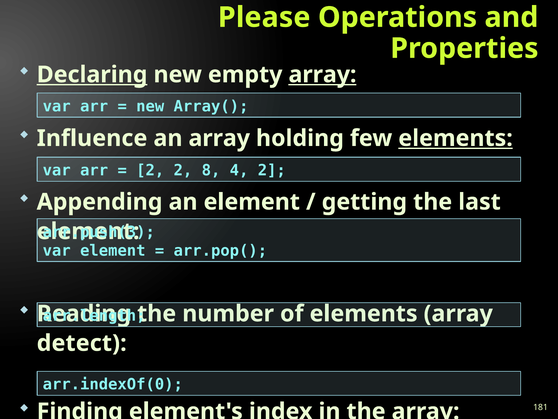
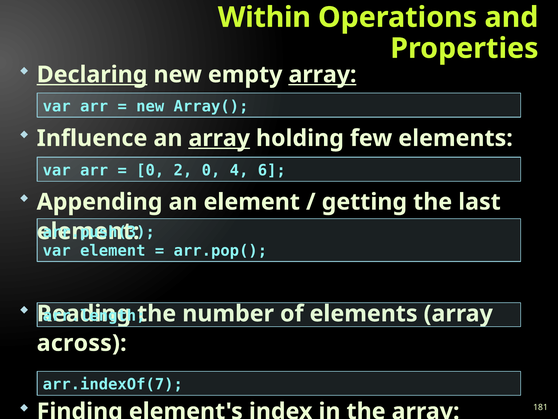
Please: Please -> Within
array at (219, 138) underline: none -> present
elements at (456, 138) underline: present -> none
2 at (150, 170): 2 -> 0
2 8: 8 -> 0
4 2: 2 -> 6
detect: detect -> across
arr.indexOf(0: arr.indexOf(0 -> arr.indexOf(7
